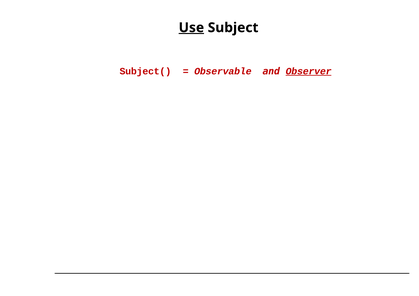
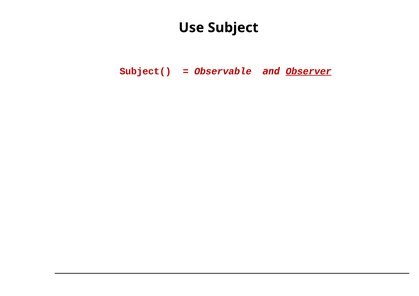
Use underline: present -> none
